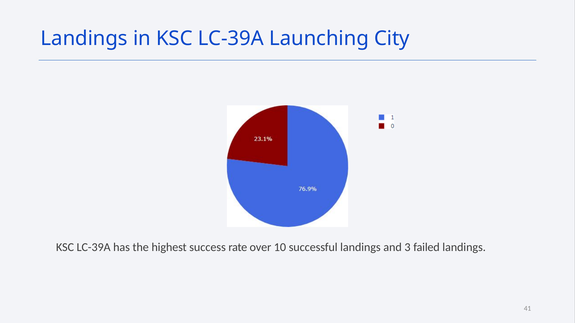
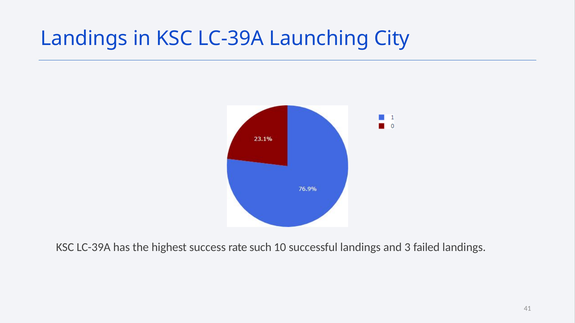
over: over -> such
